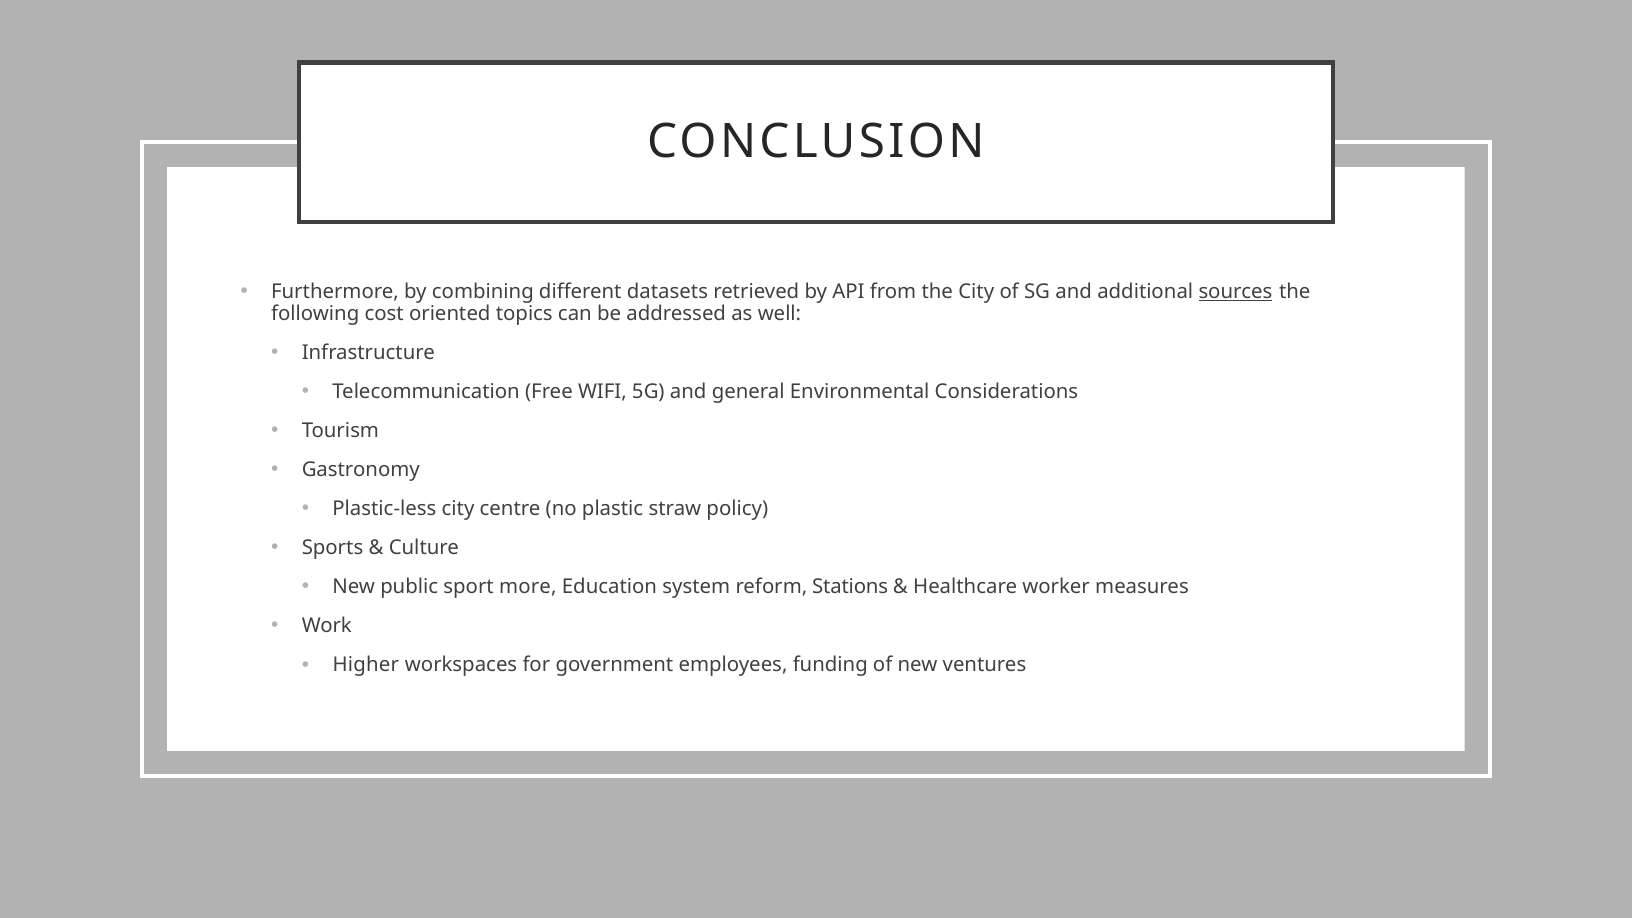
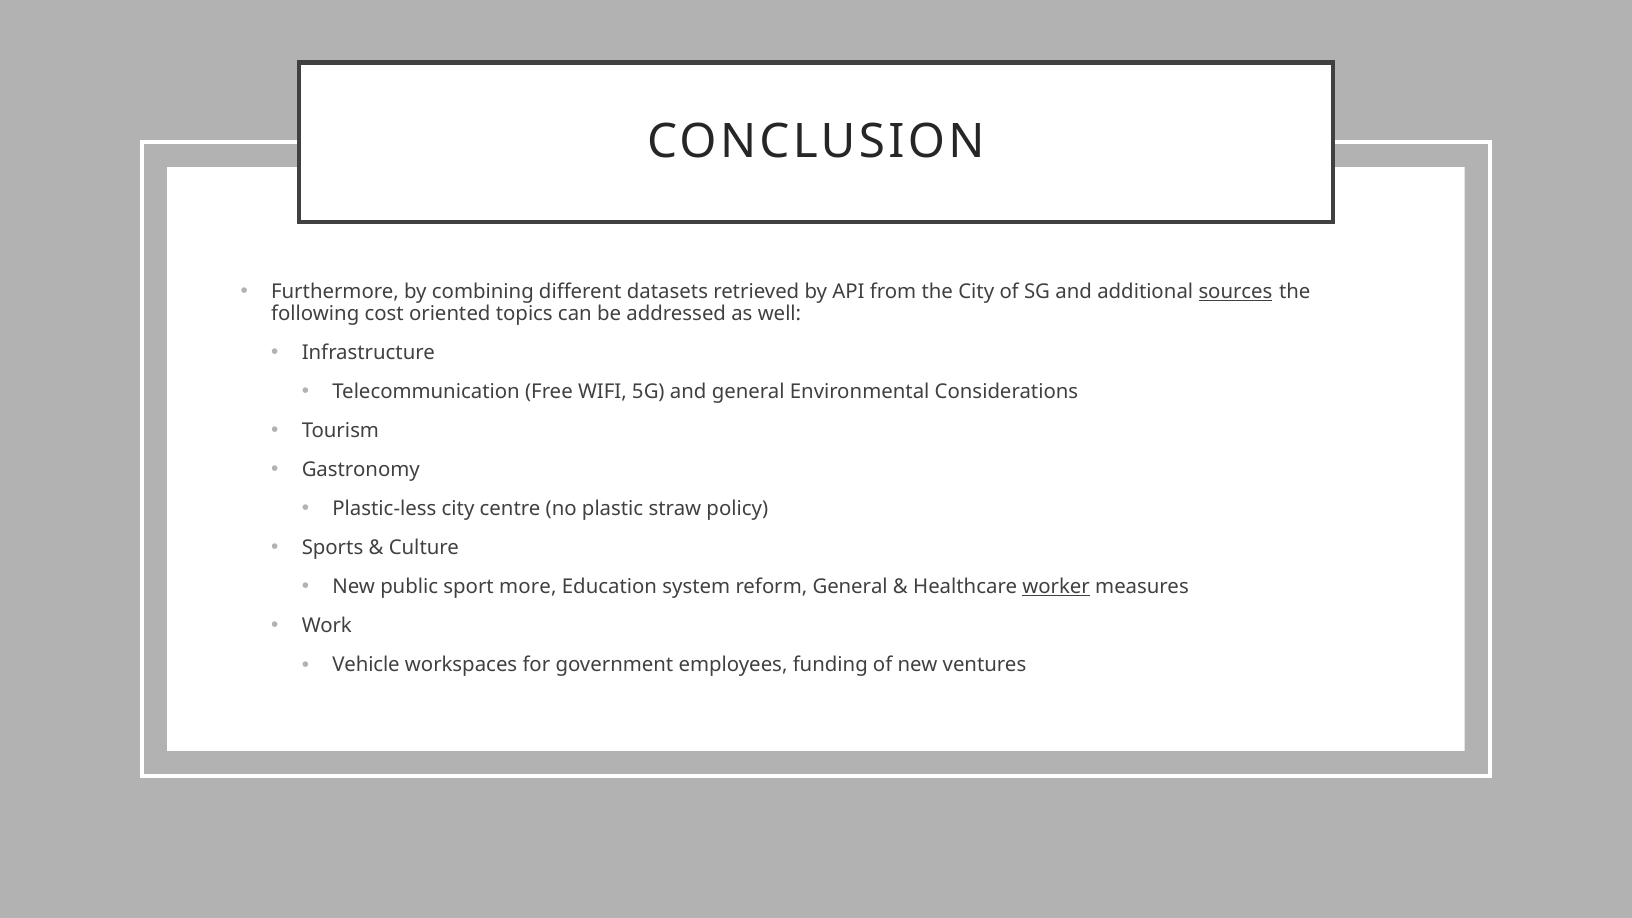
reform Stations: Stations -> General
worker underline: none -> present
Higher: Higher -> Vehicle
